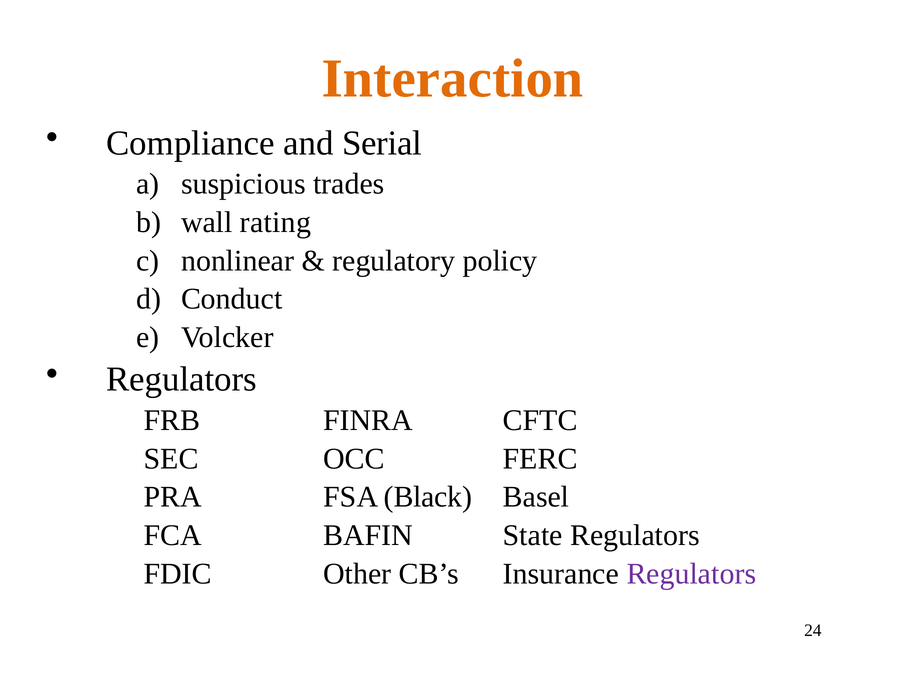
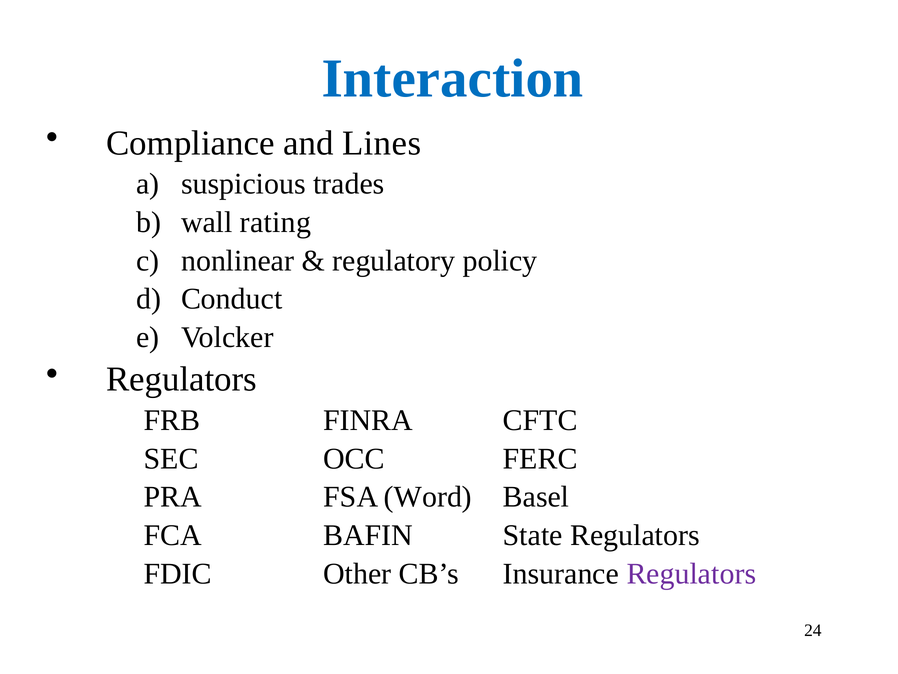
Interaction colour: orange -> blue
Serial: Serial -> Lines
Black: Black -> Word
